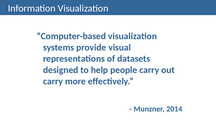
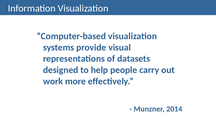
carry at (53, 82): carry -> work
